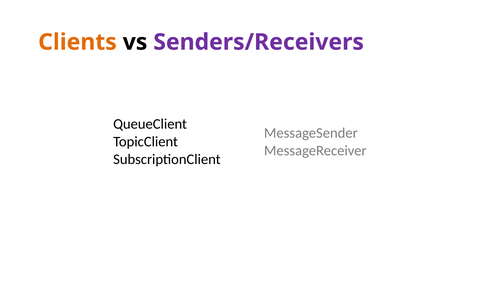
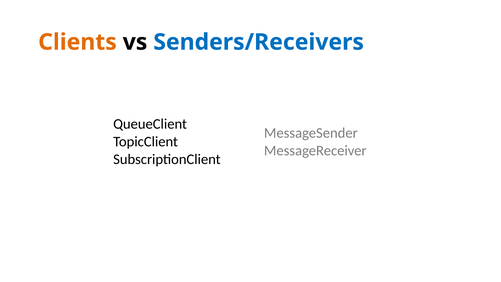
Senders/Receivers colour: purple -> blue
